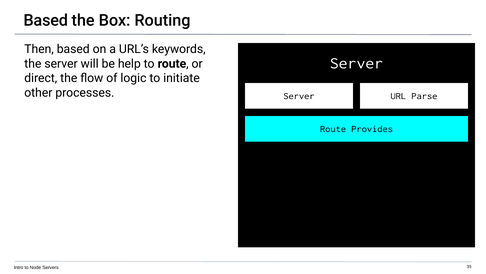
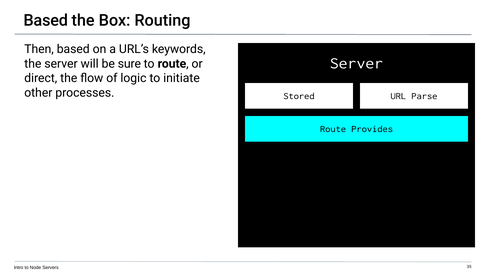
help: help -> sure
Server at (299, 96): Server -> Stored
